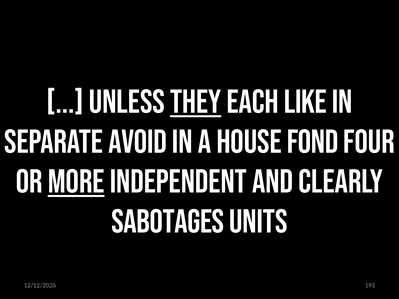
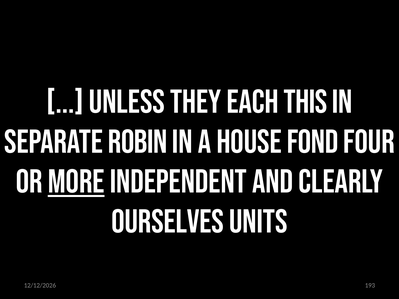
THEY underline: present -> none
LIKE: LIKE -> THIS
AVOID: AVOID -> ROBIN
SABOTAGES: SABOTAGES -> OURSELVES
